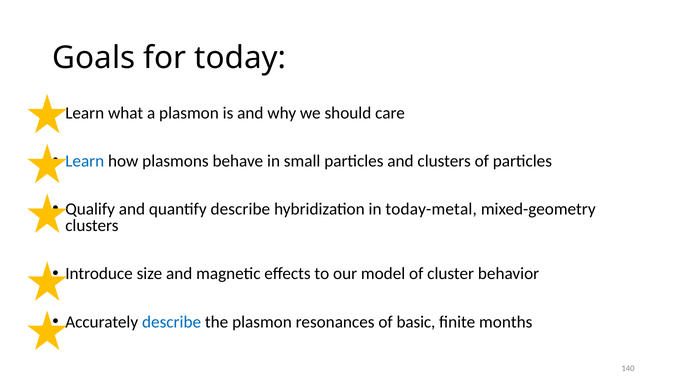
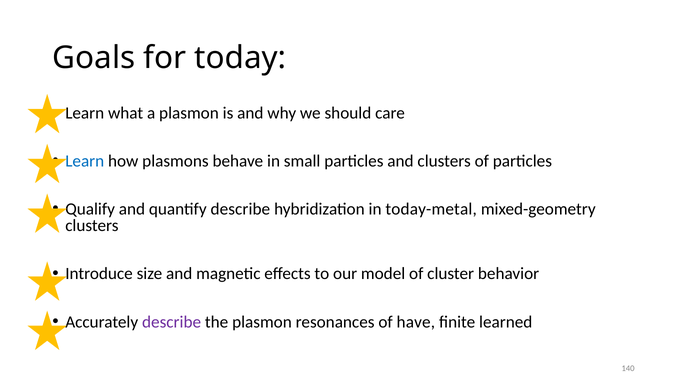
describe at (172, 322) colour: blue -> purple
basic: basic -> have
months: months -> learned
